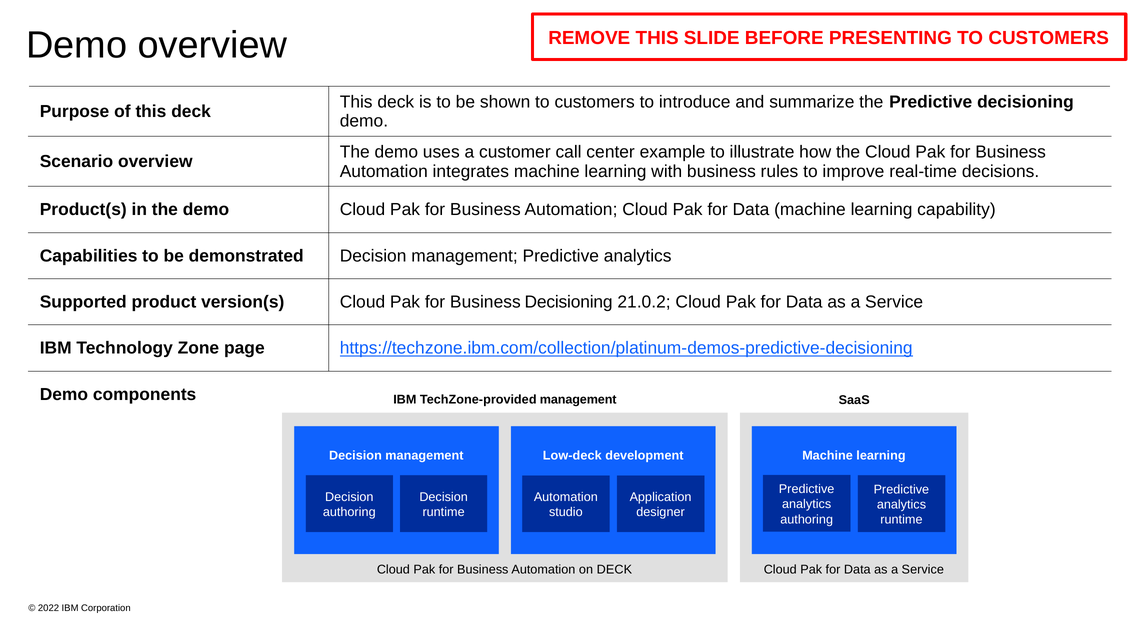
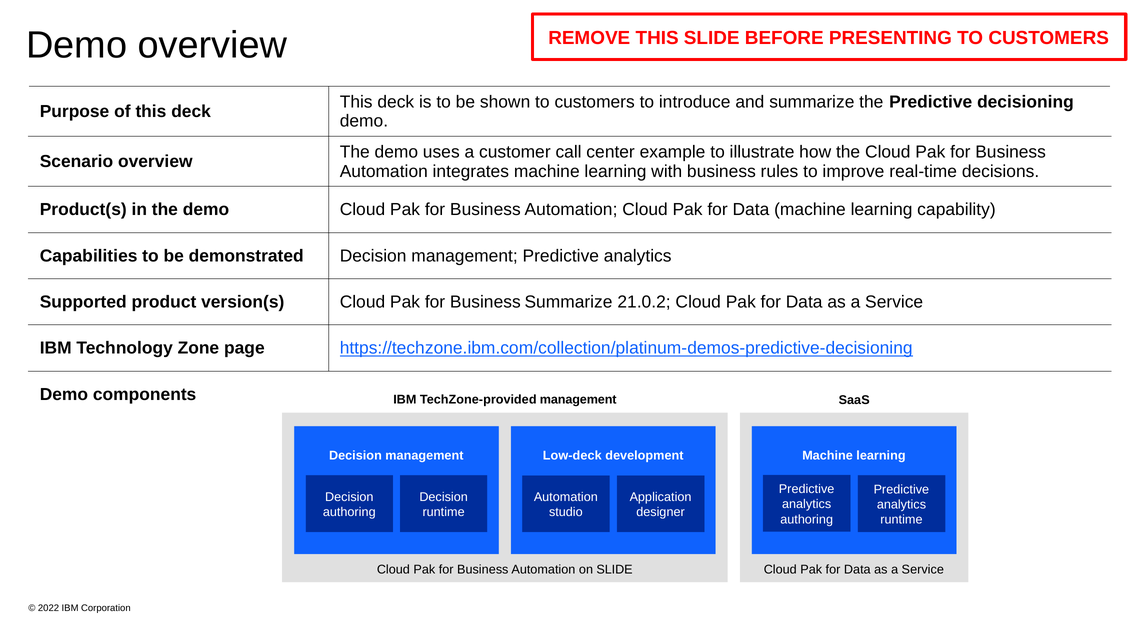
Business Decisioning: Decisioning -> Summarize
on DECK: DECK -> SLIDE
